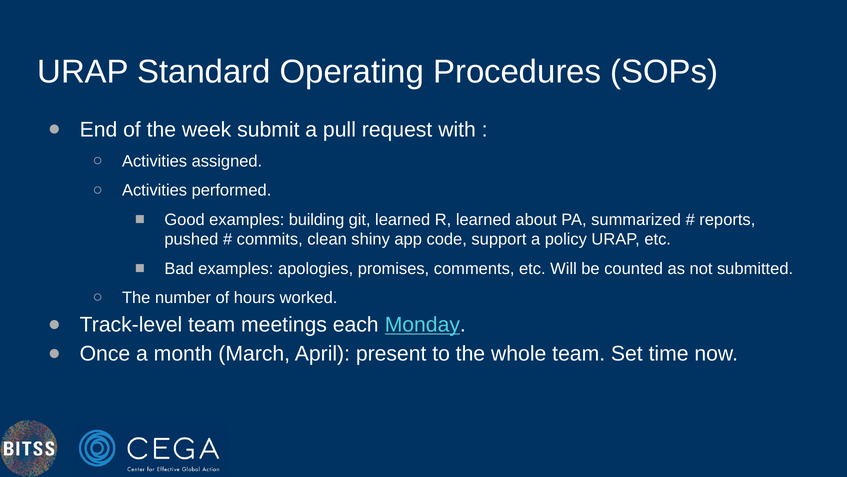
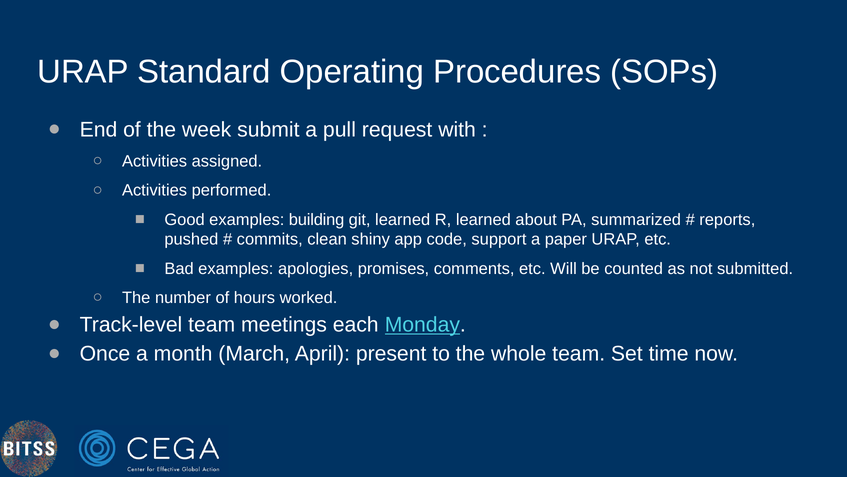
policy: policy -> paper
